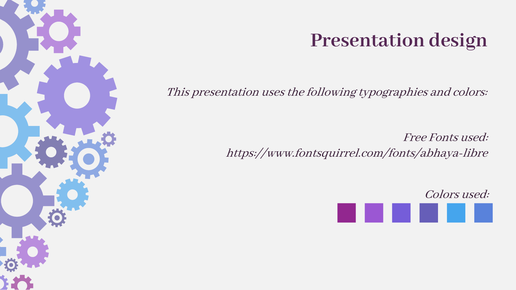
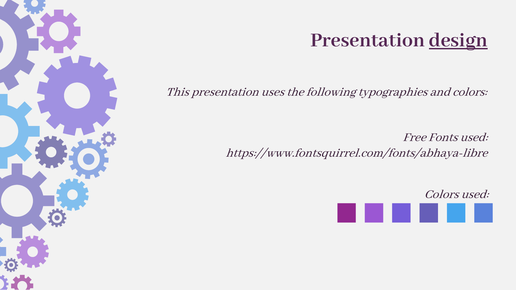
design underline: none -> present
